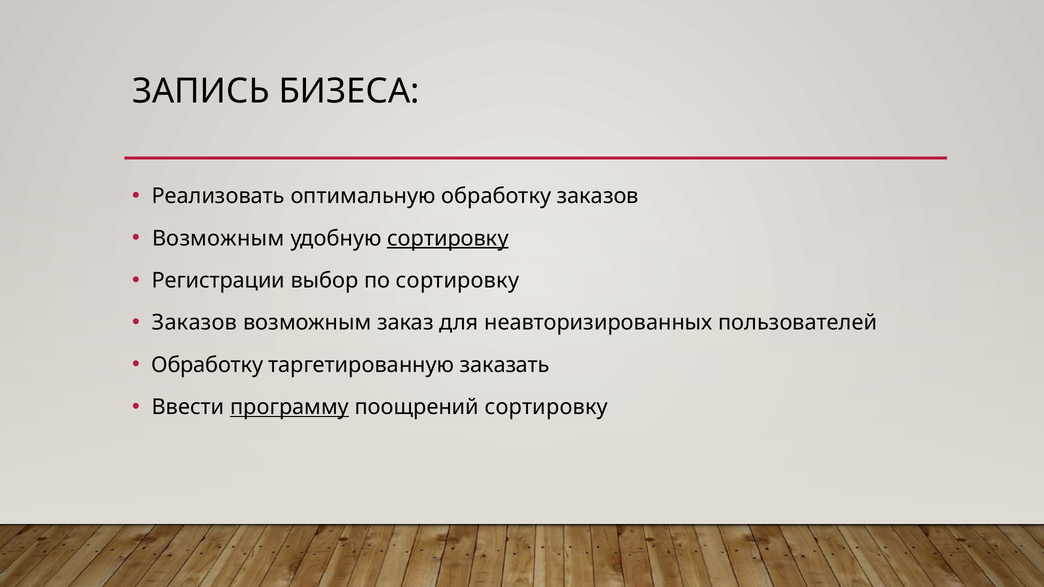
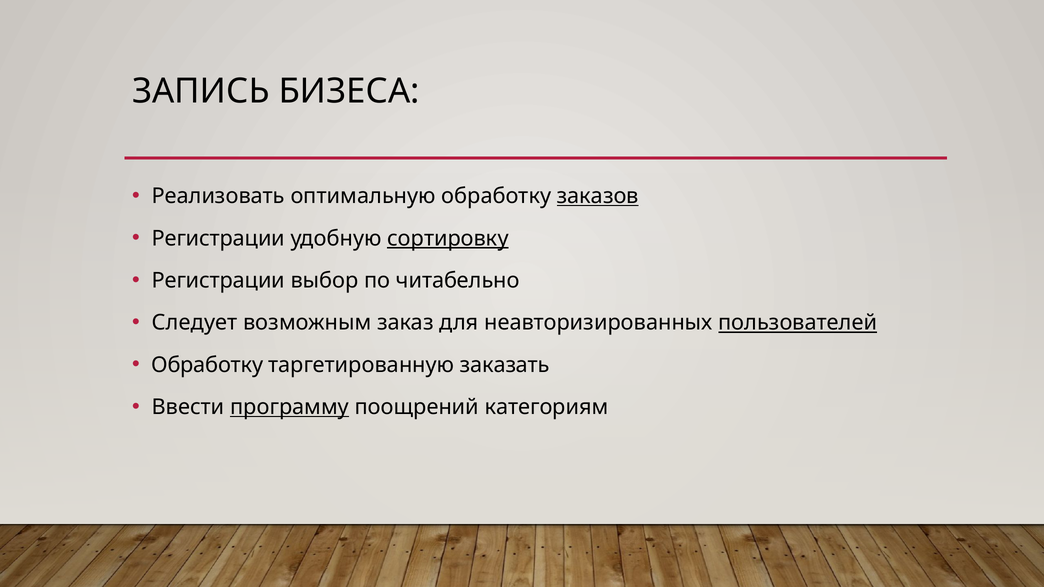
заказов at (598, 196) underline: none -> present
Возможным at (218, 239): Возможным -> Регистрации
по сортировку: сортировку -> читабельно
Заказов at (194, 323): Заказов -> Следует
пользователей underline: none -> present
поощрений сортировку: сортировку -> категориям
